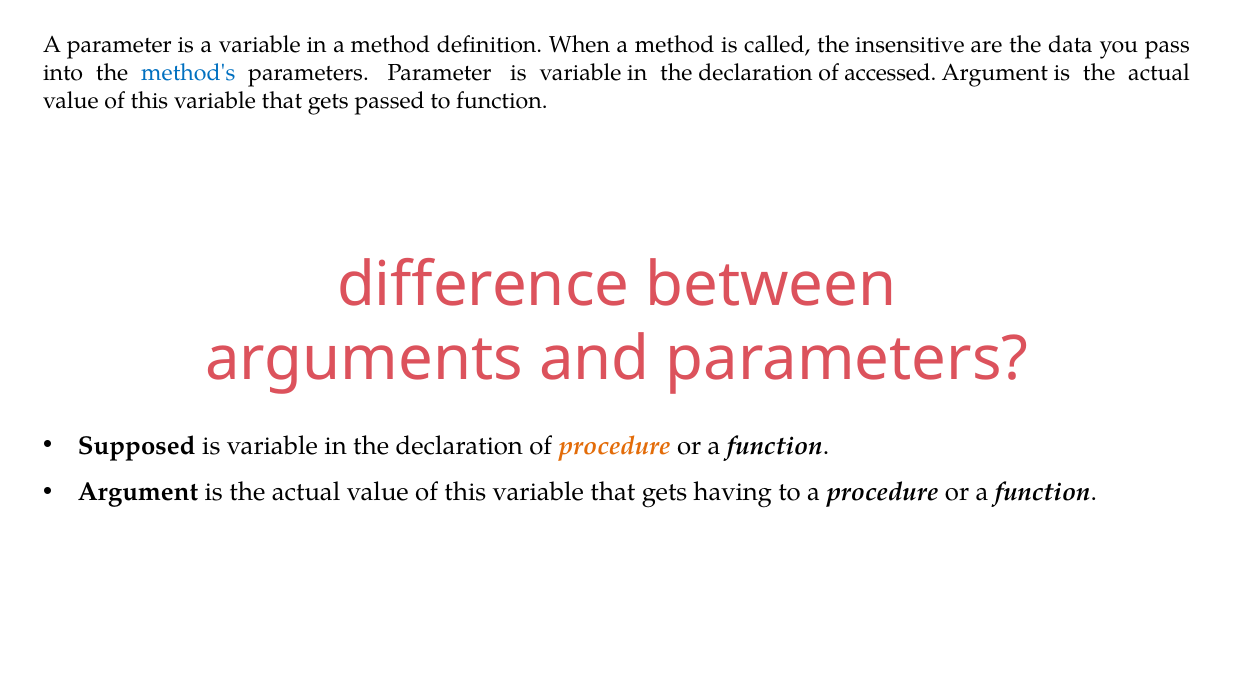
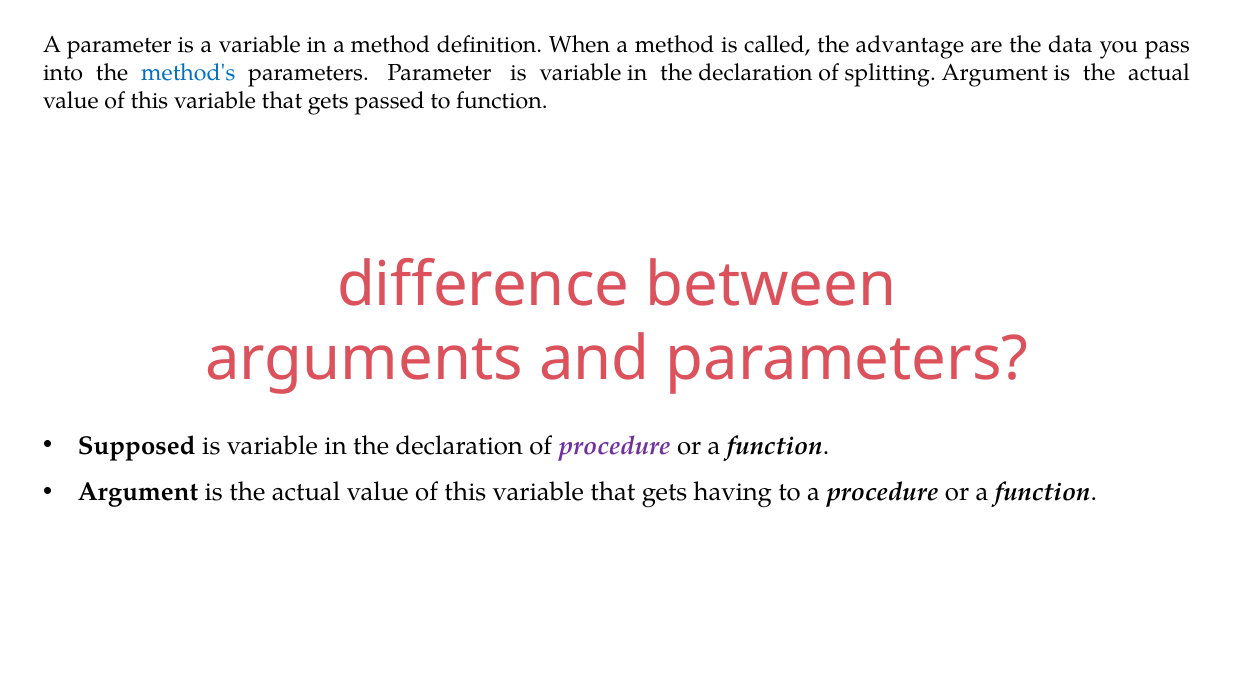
insensitive: insensitive -> advantage
accessed: accessed -> splitting
procedure at (615, 446) colour: orange -> purple
